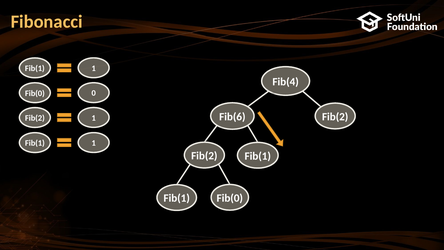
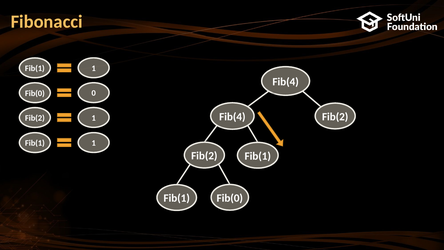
Fib(6 at (232, 117): Fib(6 -> Fib(4
